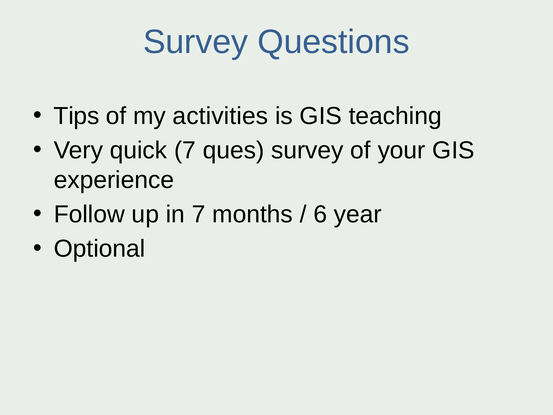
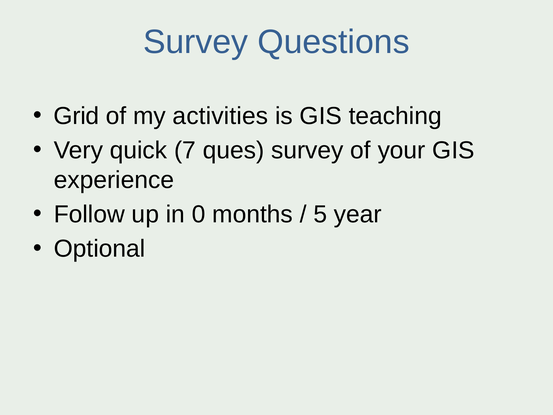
Tips: Tips -> Grid
in 7: 7 -> 0
6: 6 -> 5
